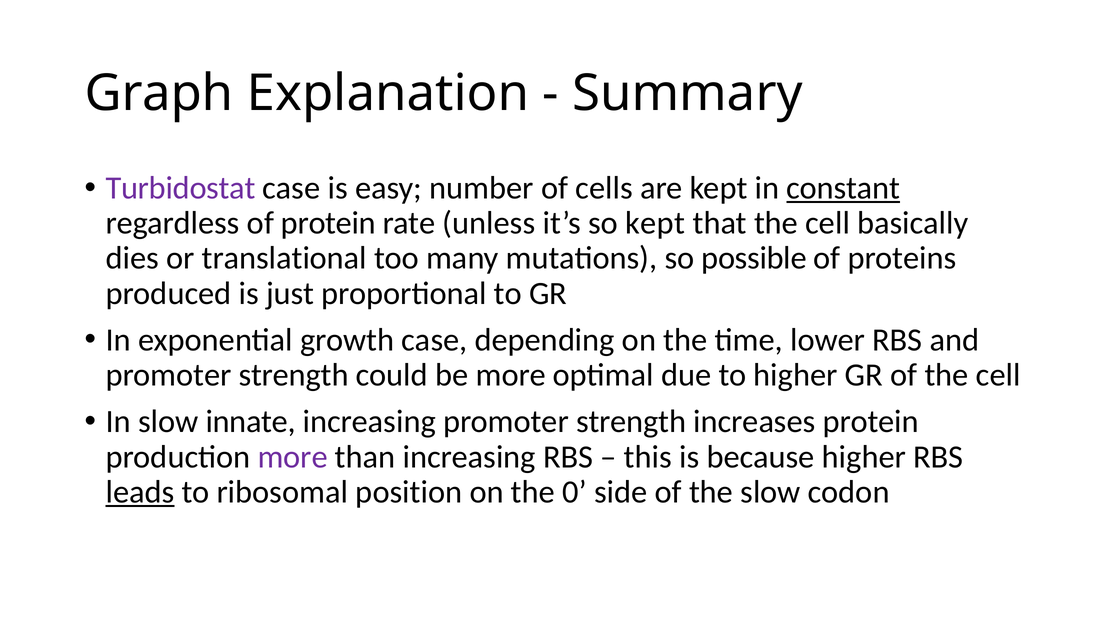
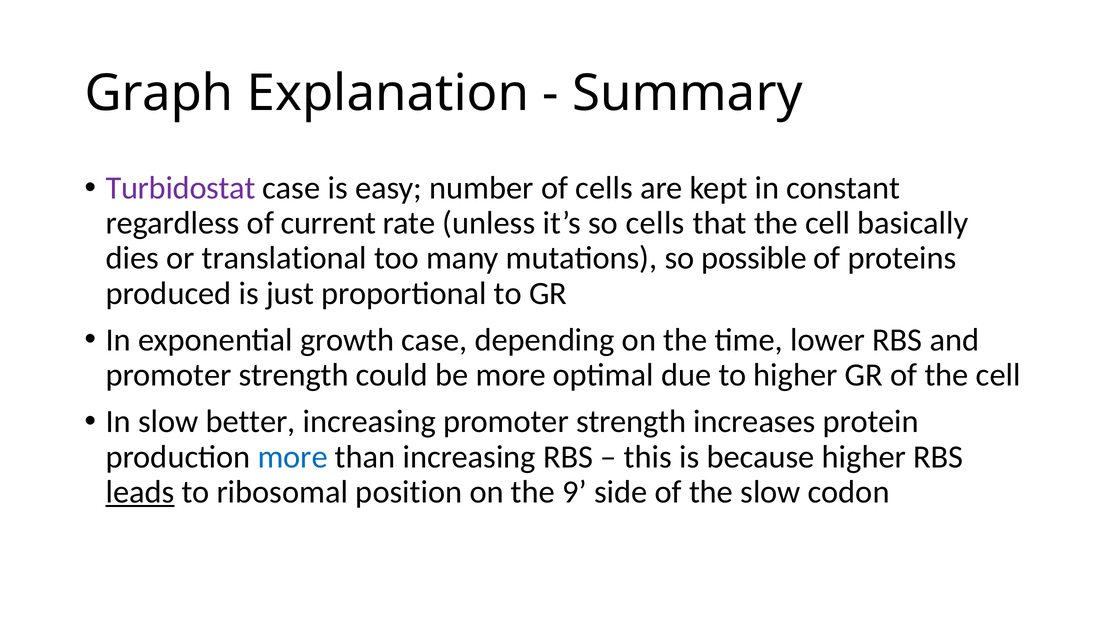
constant underline: present -> none
of protein: protein -> current
so kept: kept -> cells
innate: innate -> better
more at (293, 457) colour: purple -> blue
0: 0 -> 9
